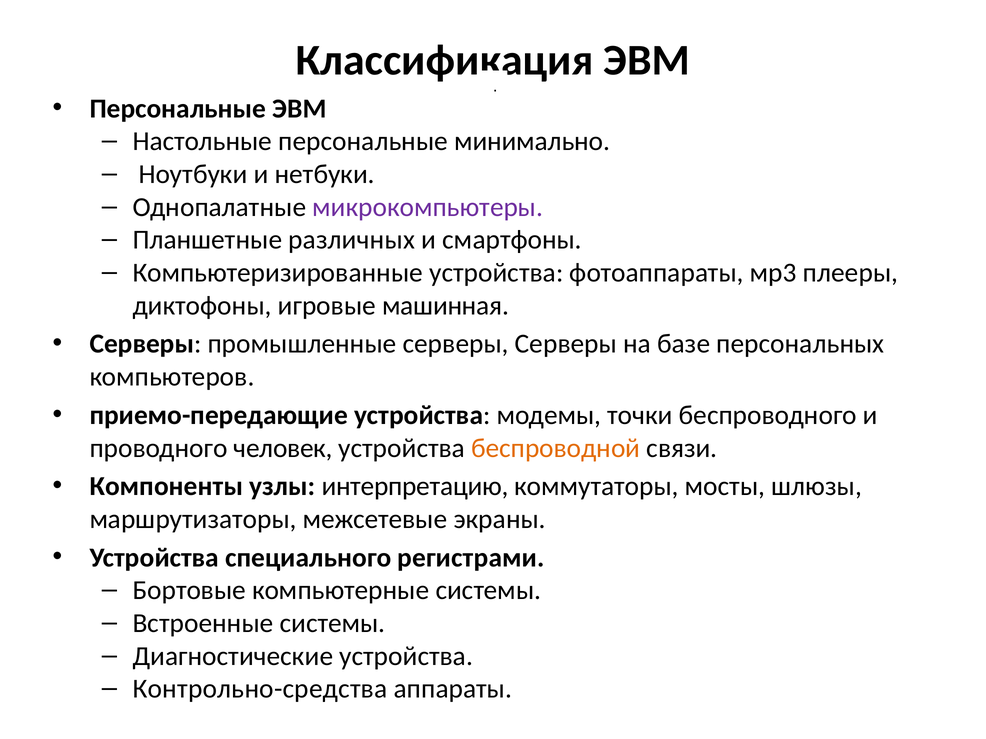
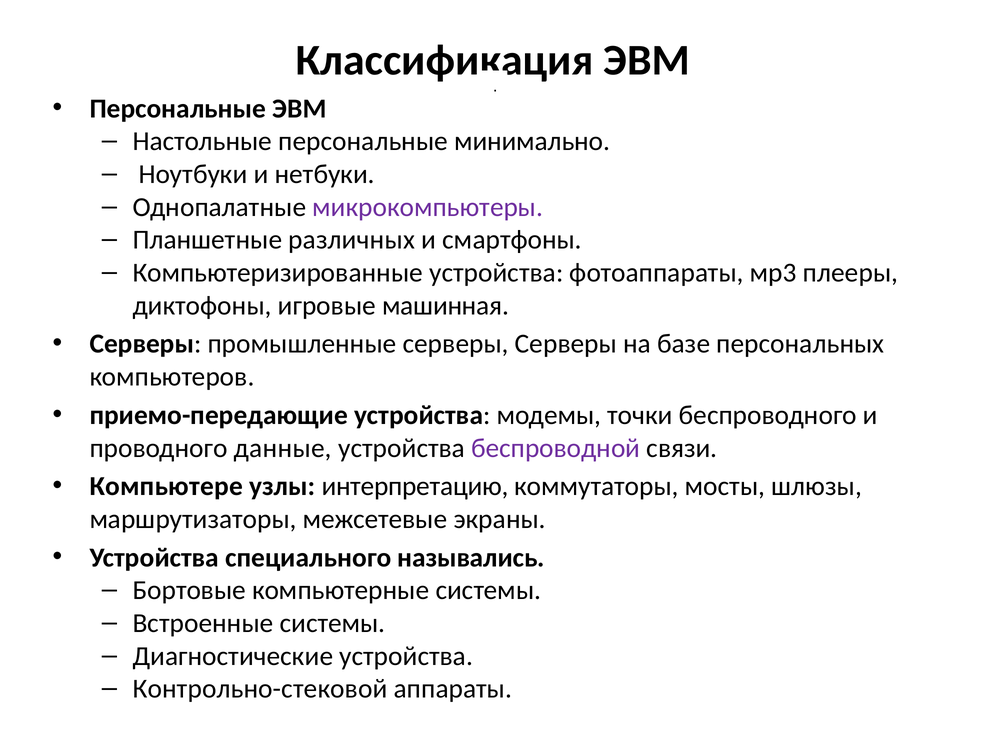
человек: человек -> данные
беспроводной colour: orange -> purple
Компоненты: Компоненты -> Компьютере
регистрами: регистрами -> назывались
Контрольно-средства: Контрольно-средства -> Контрольно-стековой
